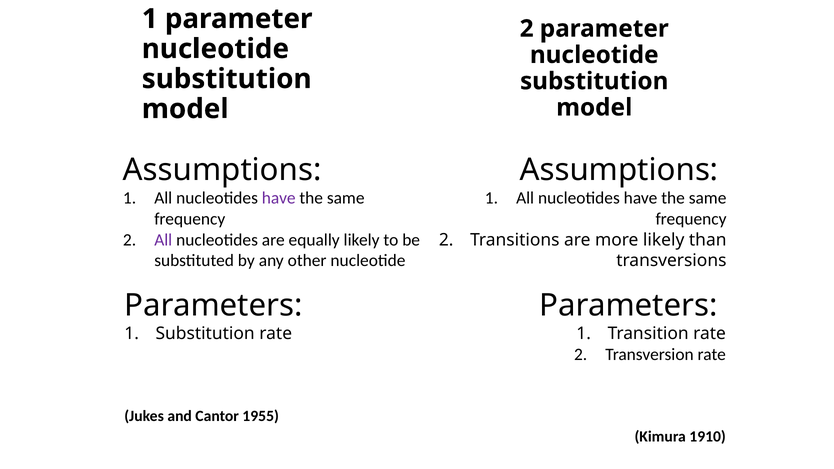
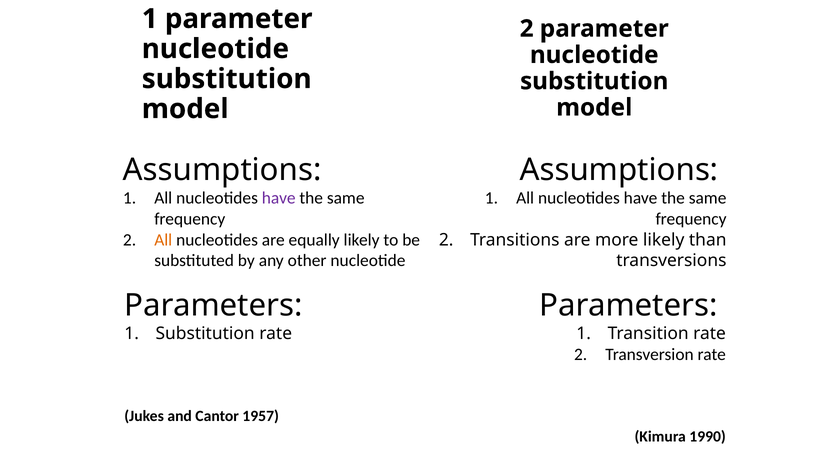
All at (163, 240) colour: purple -> orange
1955: 1955 -> 1957
1910: 1910 -> 1990
